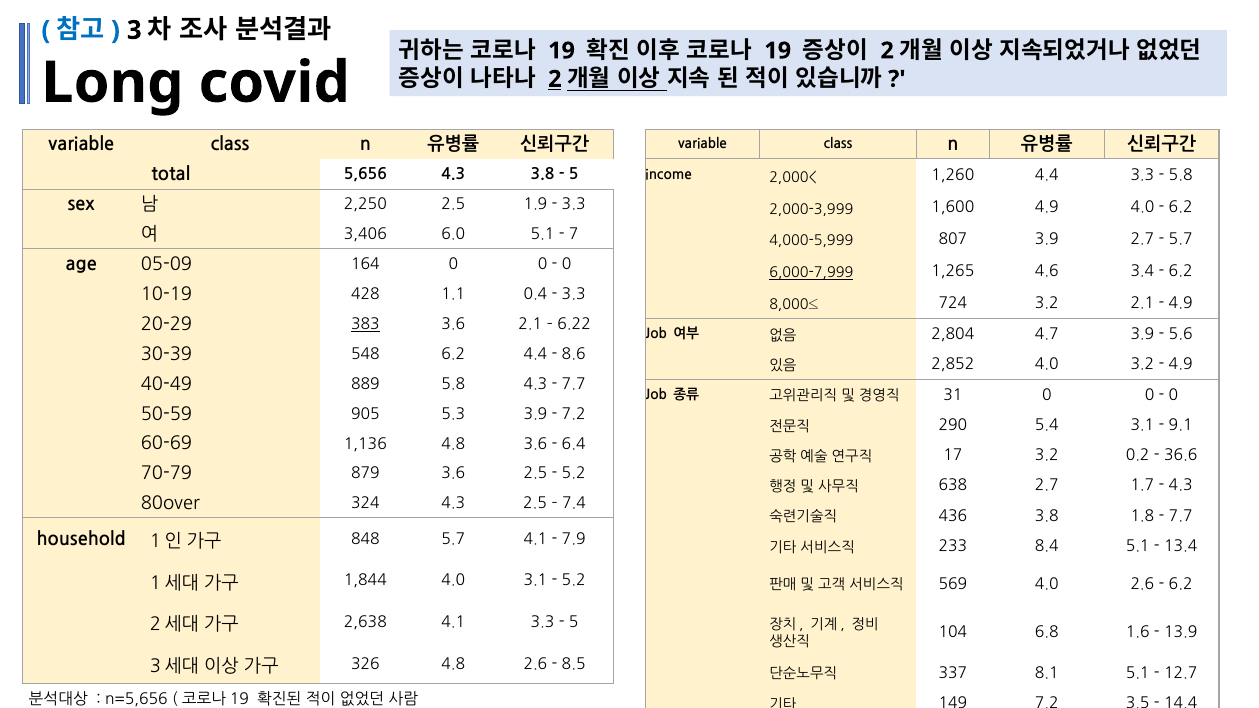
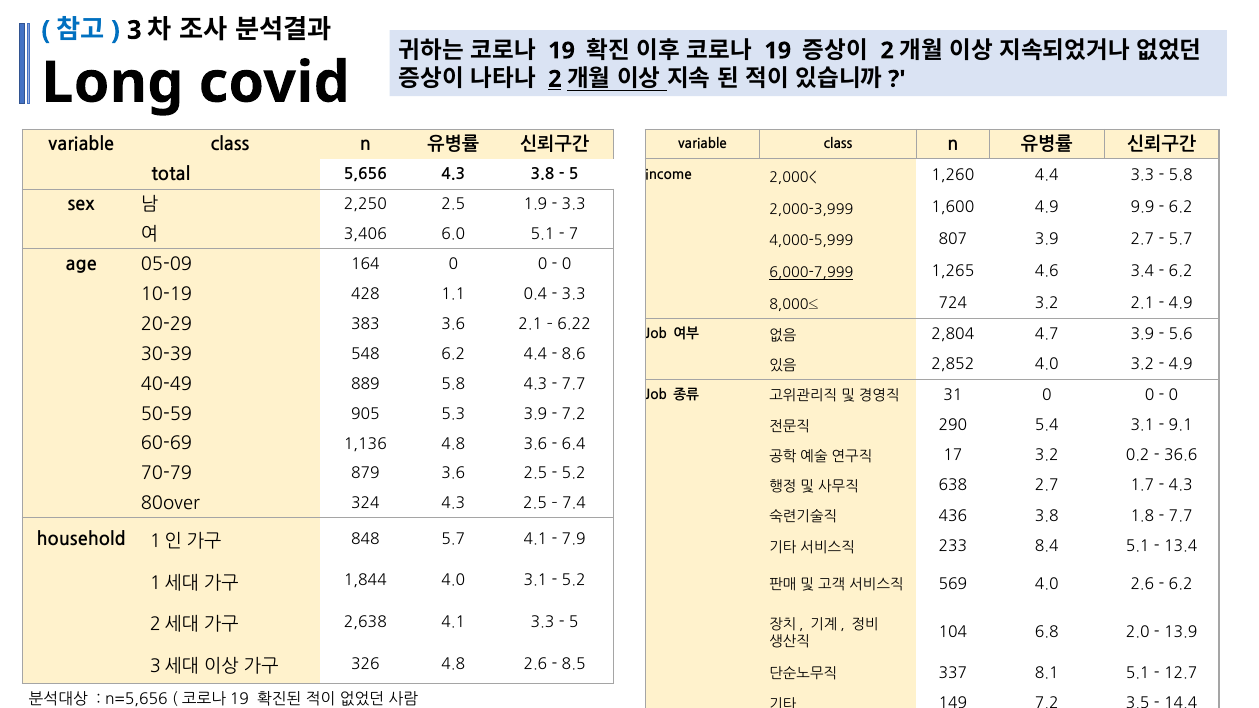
4.9 4.0: 4.0 -> 9.9
383 underline: present -> none
1.6: 1.6 -> 2.0
